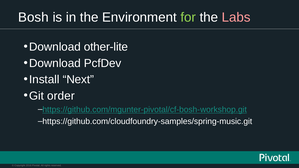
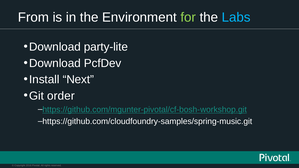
Bosh: Bosh -> From
Labs colour: pink -> light blue
other-lite: other-lite -> party-lite
